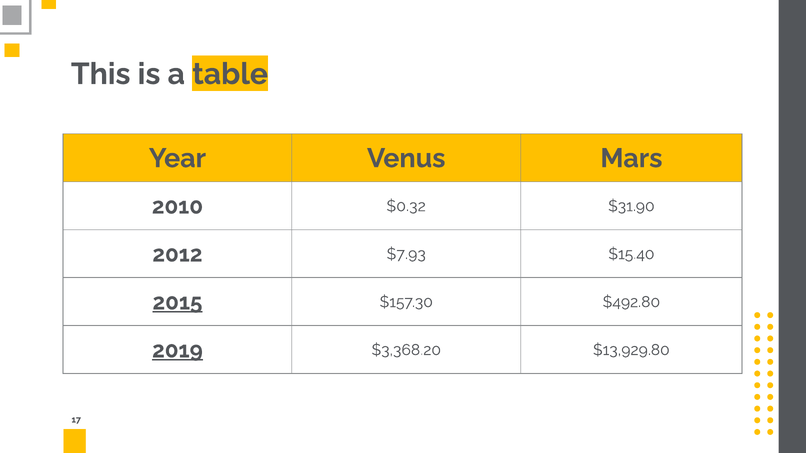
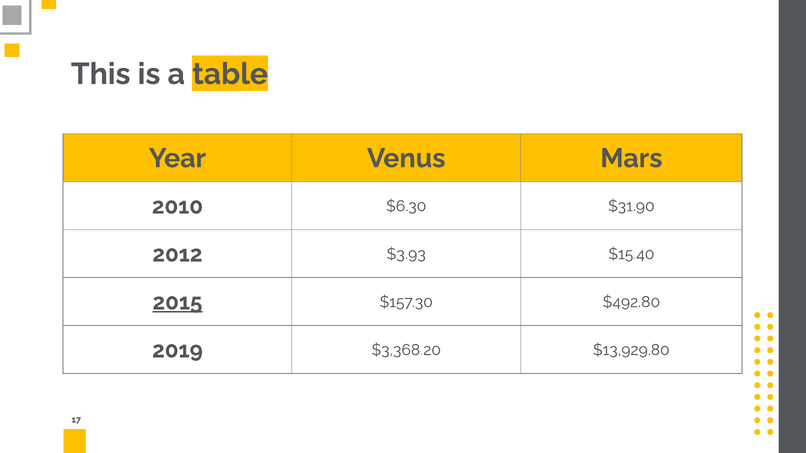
$0.32: $0.32 -> $6.30
$7.93: $7.93 -> $3.93
2019 underline: present -> none
